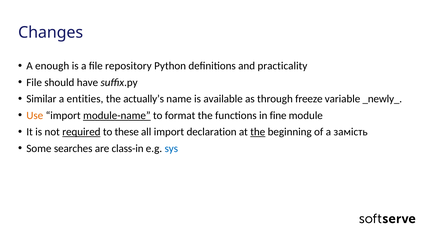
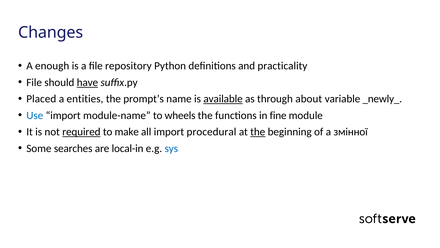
have underline: none -> present
Similar: Similar -> Placed
actually’s: actually’s -> prompt’s
available underline: none -> present
freeze: freeze -> about
Use colour: orange -> blue
module-name underline: present -> none
format: format -> wheels
these: these -> make
declaration: declaration -> procedural
замість: замість -> змінної
class-in: class-in -> local-in
